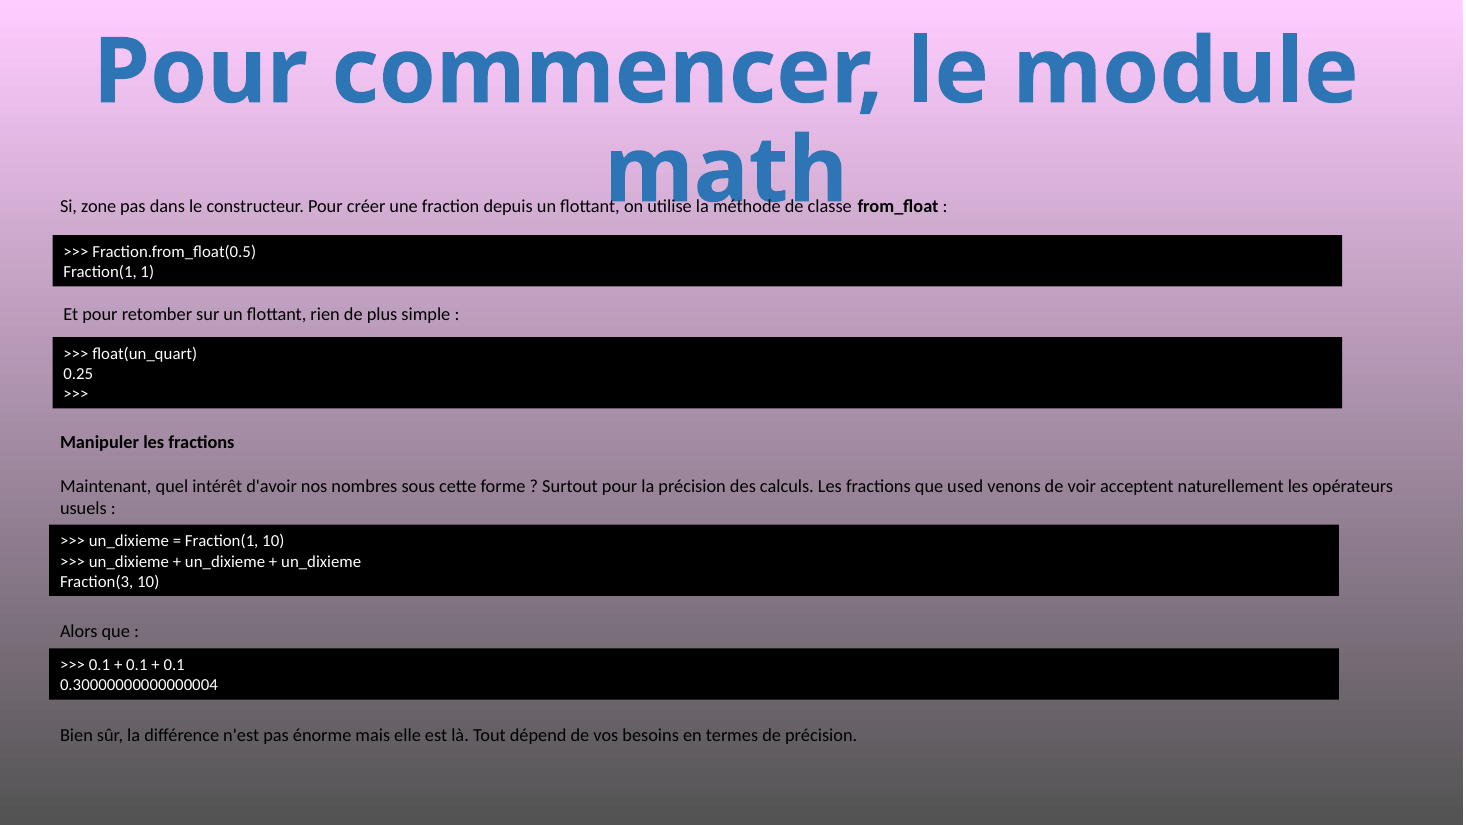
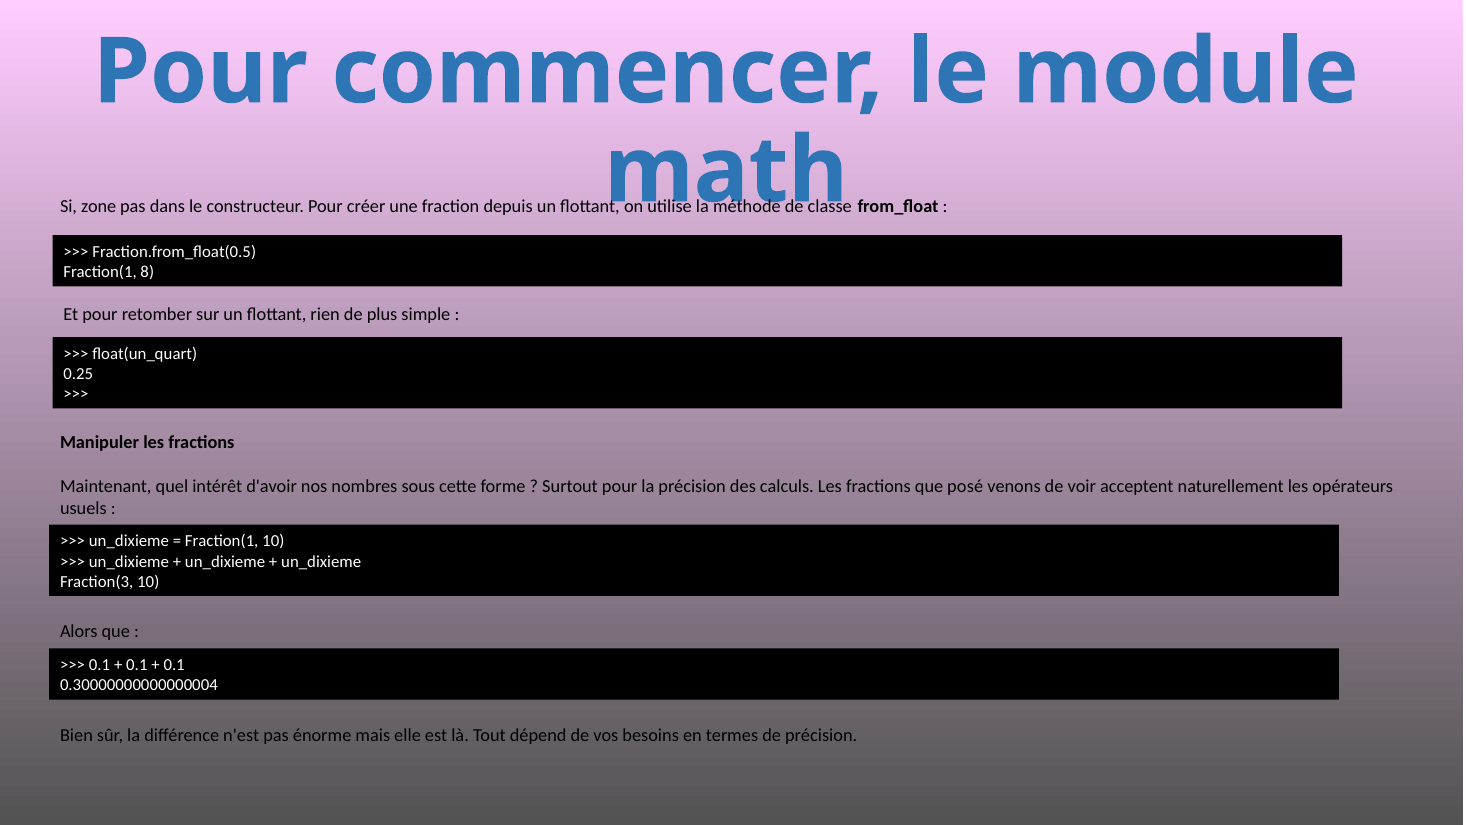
1: 1 -> 8
used: used -> posé
